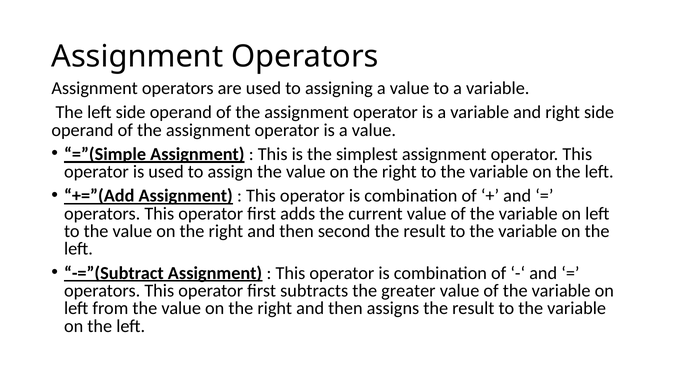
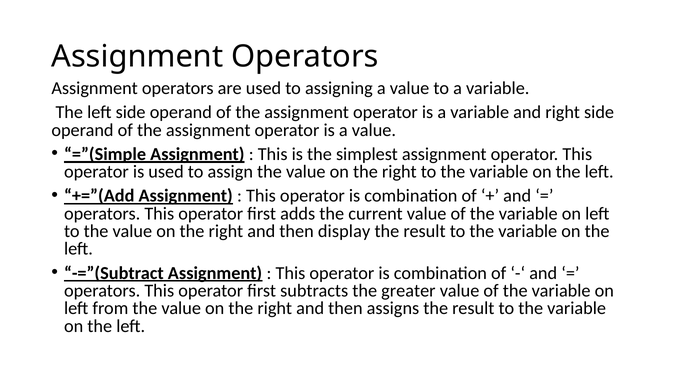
second: second -> display
